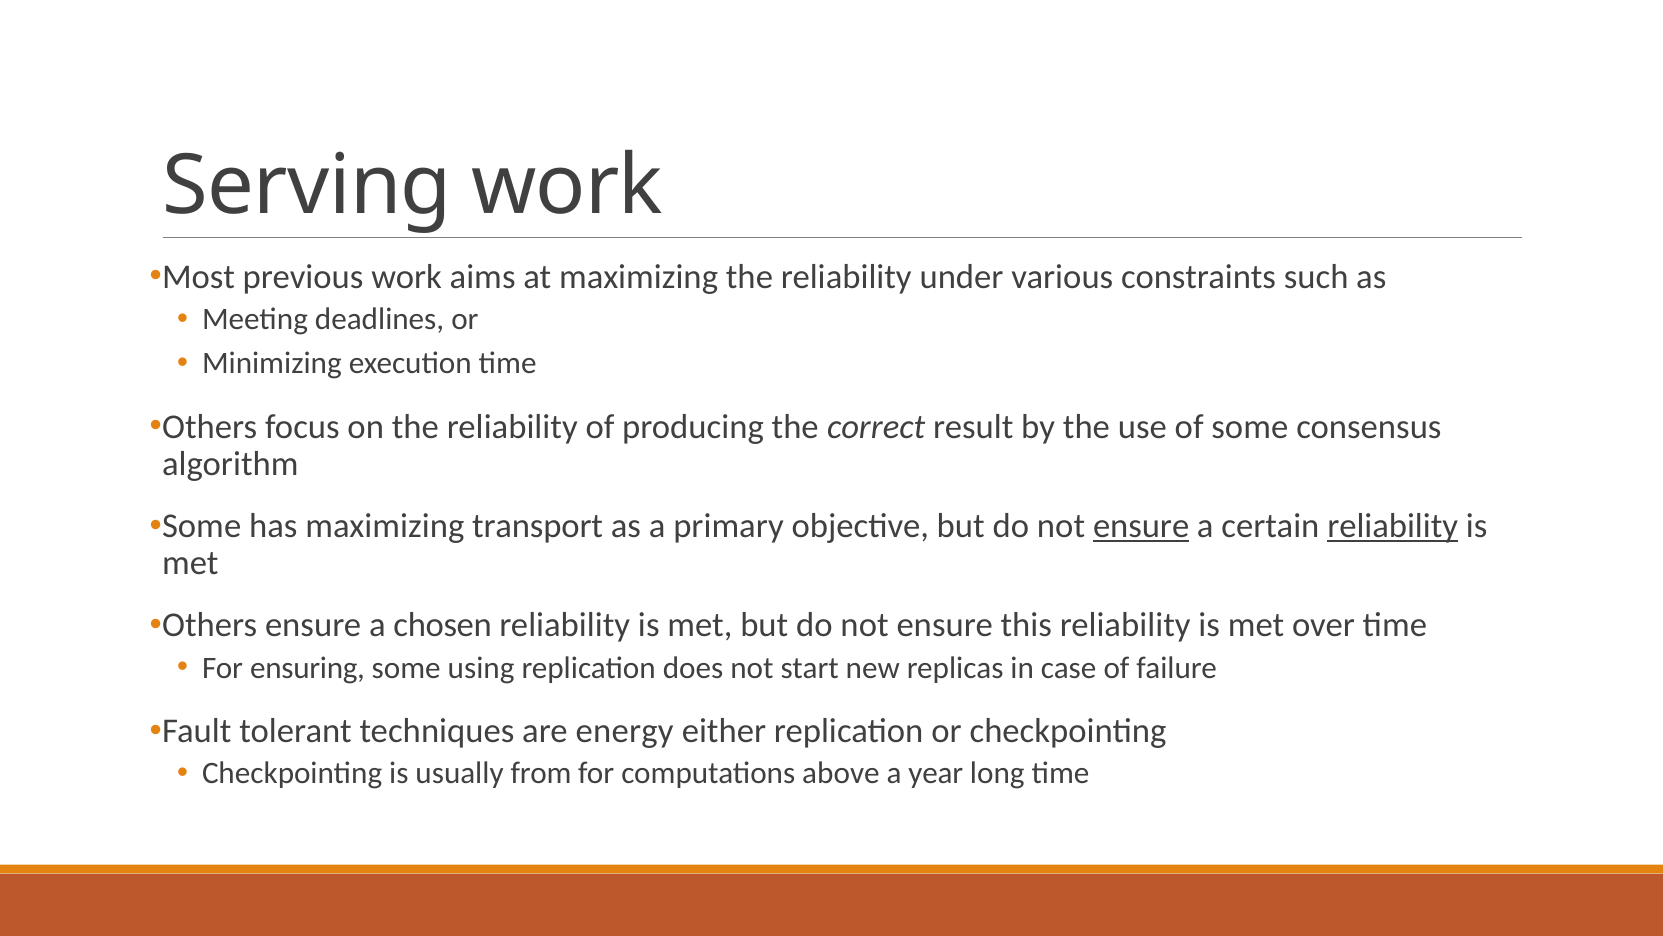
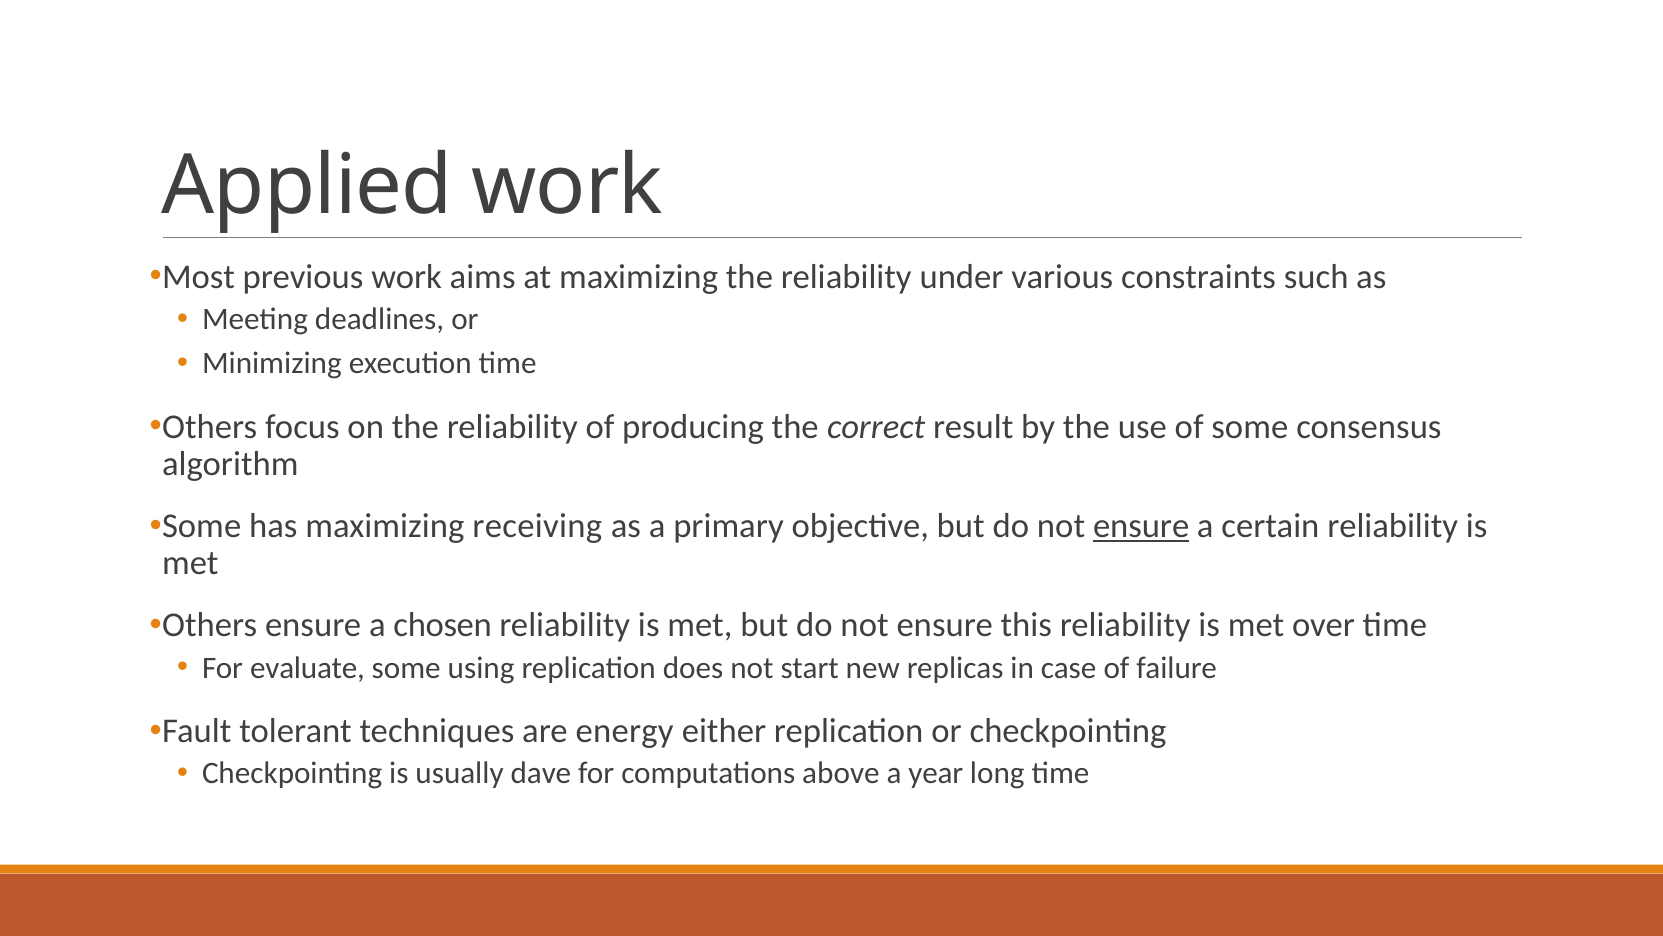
Serving: Serving -> Applied
transport: transport -> receiving
reliability at (1393, 526) underline: present -> none
ensuring: ensuring -> evaluate
from: from -> dave
